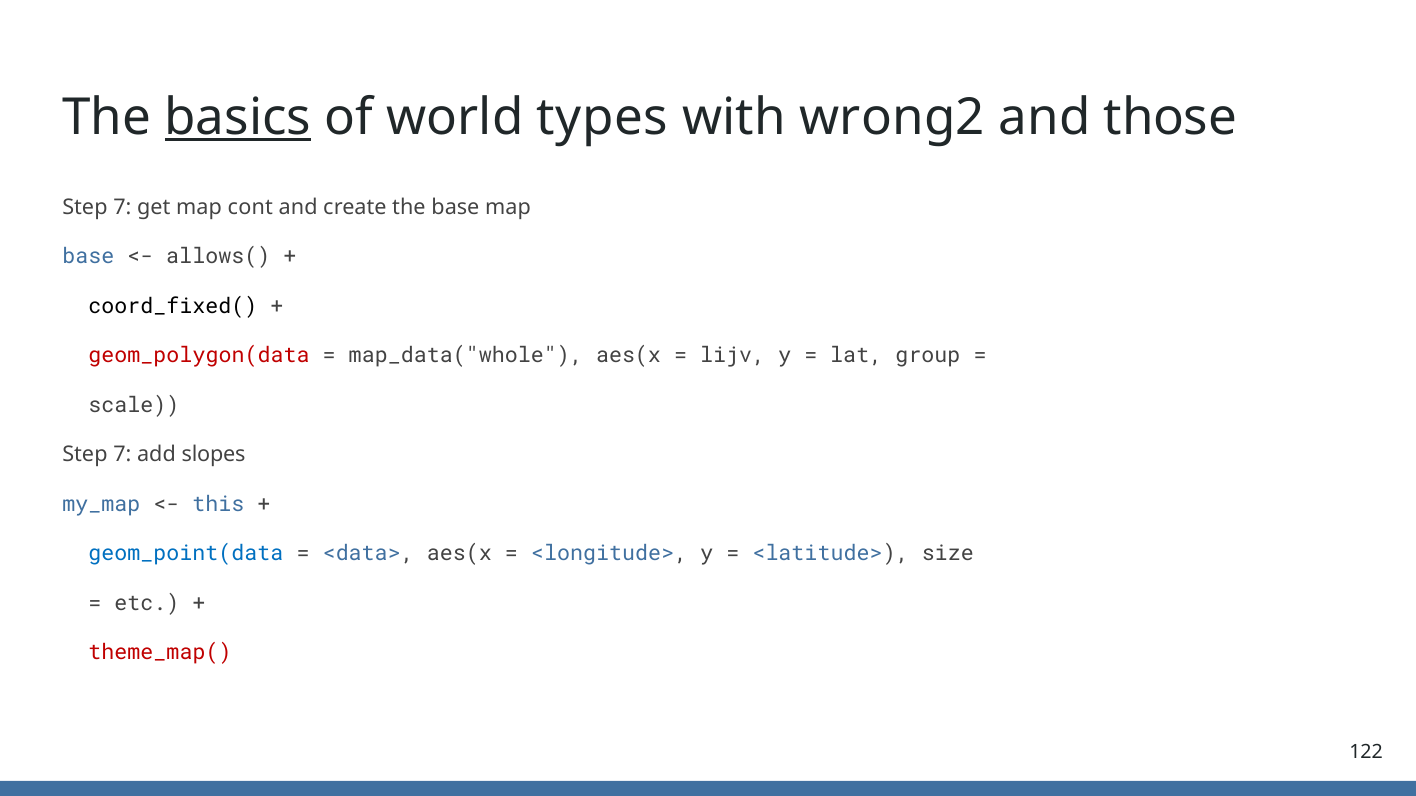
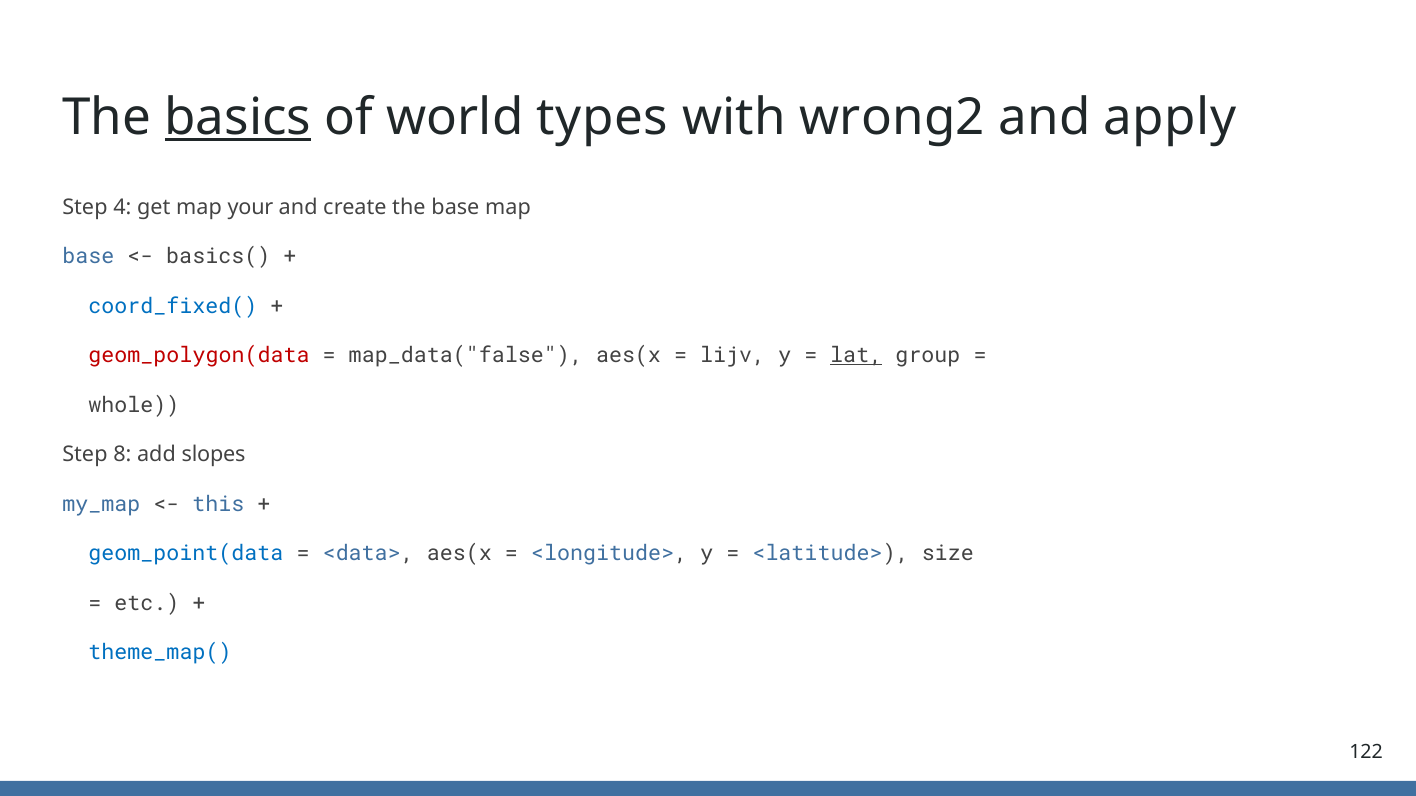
those: those -> apply
7 at (122, 207): 7 -> 4
cont: cont -> your
allows(: allows( -> basics(
coord_fixed( colour: black -> blue
map_data("whole: map_data("whole -> map_data("false
lat underline: none -> present
scale: scale -> whole
7 at (122, 455): 7 -> 8
theme_map( colour: red -> blue
